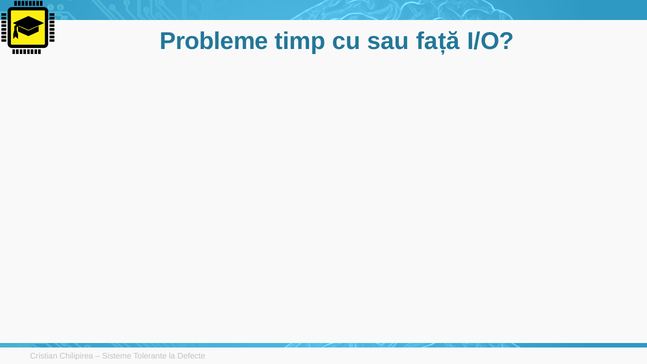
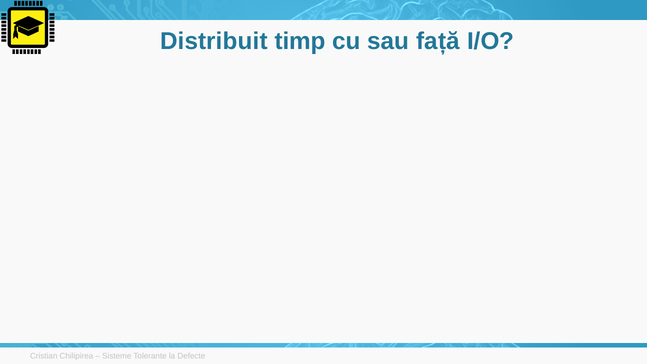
Probleme: Probleme -> Distribuit
